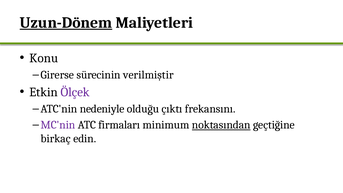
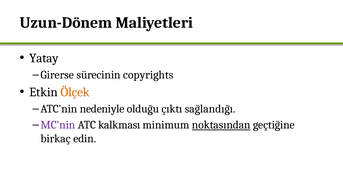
Uzun-Dönem underline: present -> none
Konu: Konu -> Yatay
verilmiştir: verilmiştir -> copyrights
Ölçek colour: purple -> orange
frekansını: frekansını -> sağlandığı
firmaları: firmaları -> kalkması
